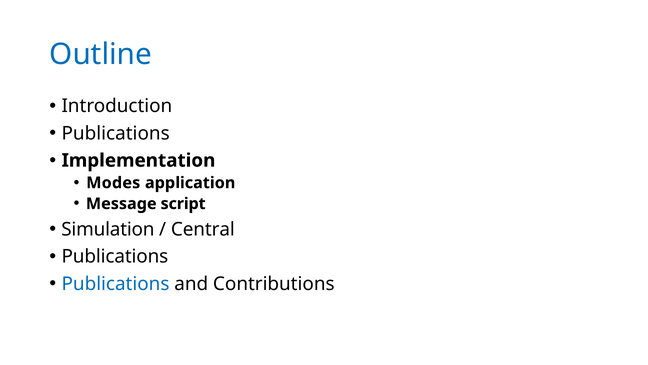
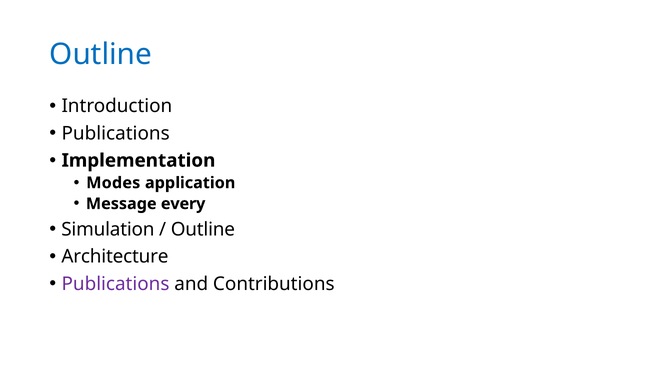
script: script -> every
Central at (203, 229): Central -> Outline
Publications at (115, 256): Publications -> Architecture
Publications at (115, 283) colour: blue -> purple
